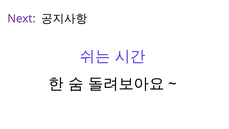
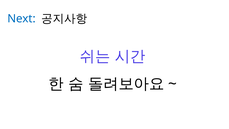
Next colour: purple -> blue
